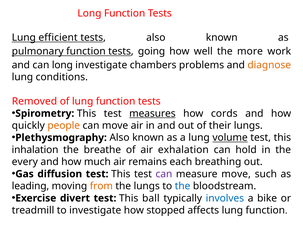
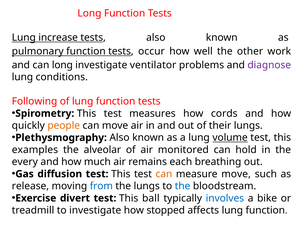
efficient: efficient -> increase
going: going -> occur
more: more -> other
chambers: chambers -> ventilator
diagnose colour: orange -> purple
Removed: Removed -> Following
measures underline: present -> none
inhalation: inhalation -> examples
breathe: breathe -> alveolar
exhalation: exhalation -> monitored
can at (164, 174) colour: purple -> orange
leading: leading -> release
from colour: orange -> blue
